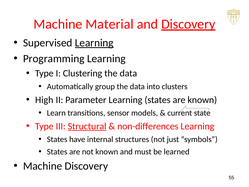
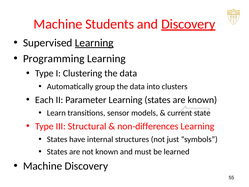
Material: Material -> Students
High: High -> Each
Structural underline: present -> none
